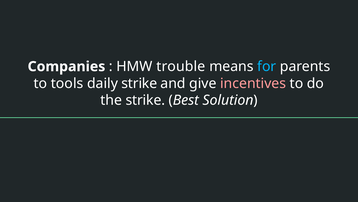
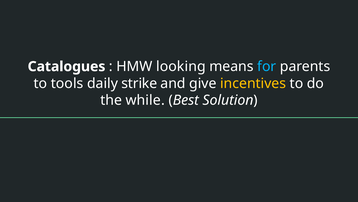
Companies: Companies -> Catalogues
trouble: trouble -> looking
incentives colour: pink -> yellow
the strike: strike -> while
